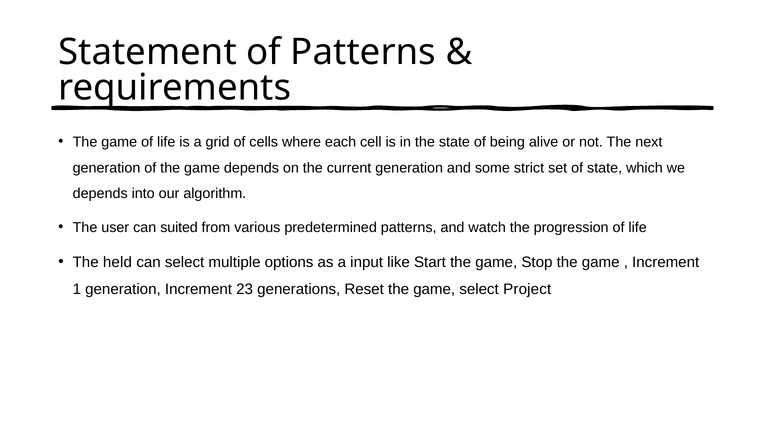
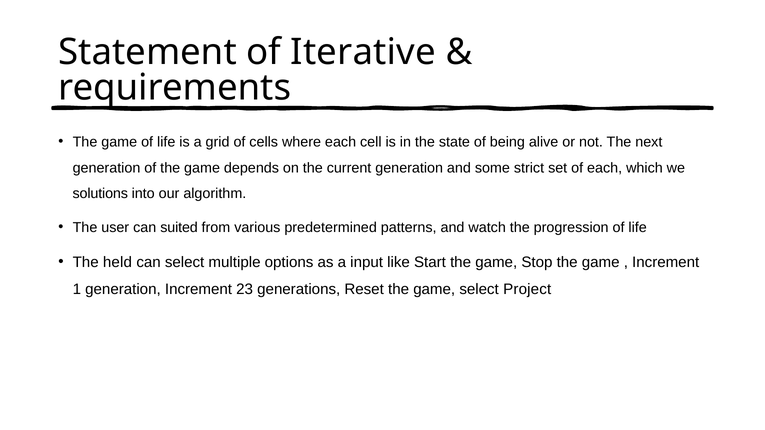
of Patterns: Patterns -> Iterative
of state: state -> each
depends at (100, 194): depends -> solutions
